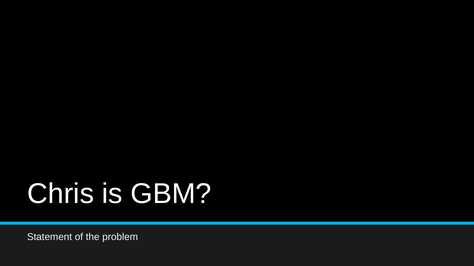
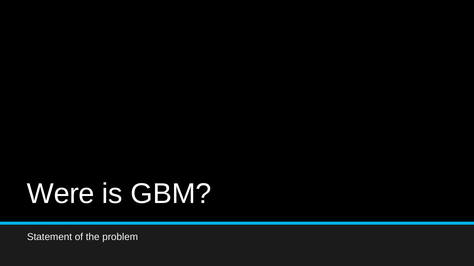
Chris: Chris -> Were
